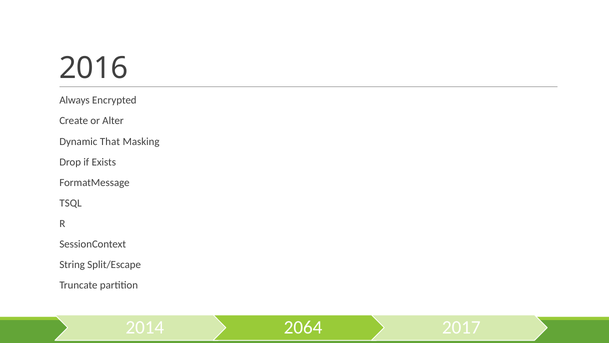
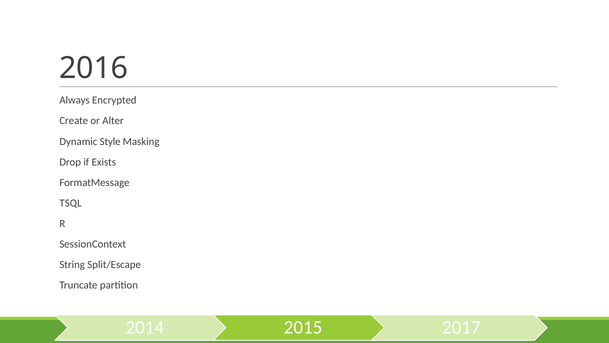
That: That -> Style
2064: 2064 -> 2015
